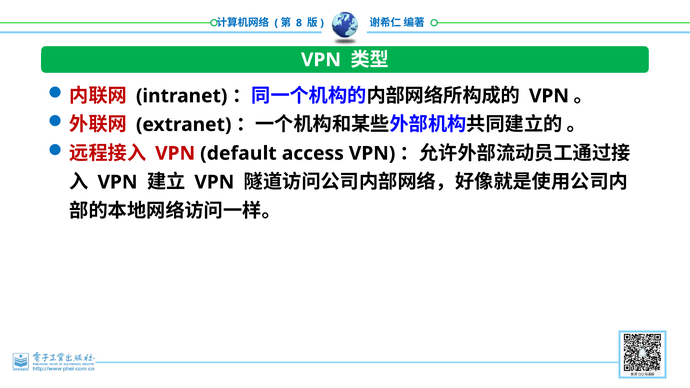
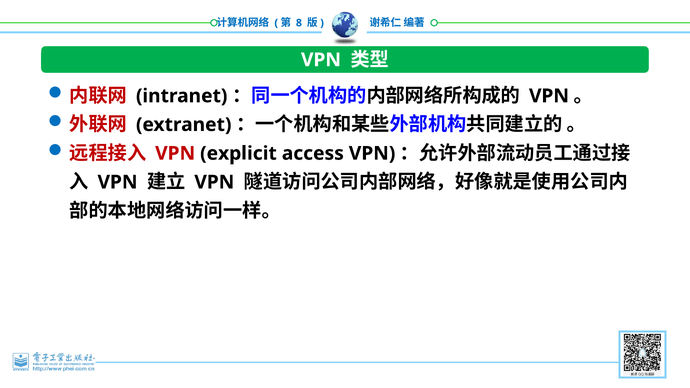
default: default -> explicit
